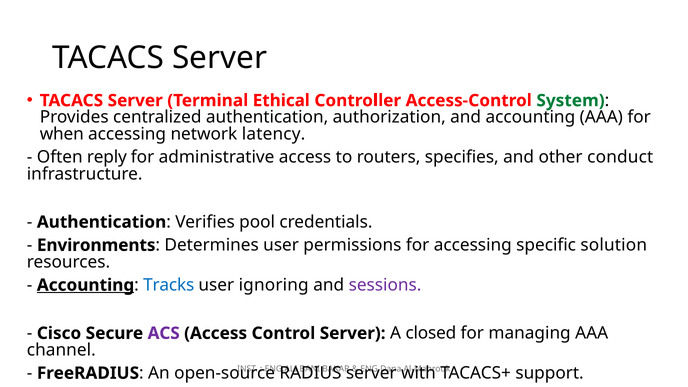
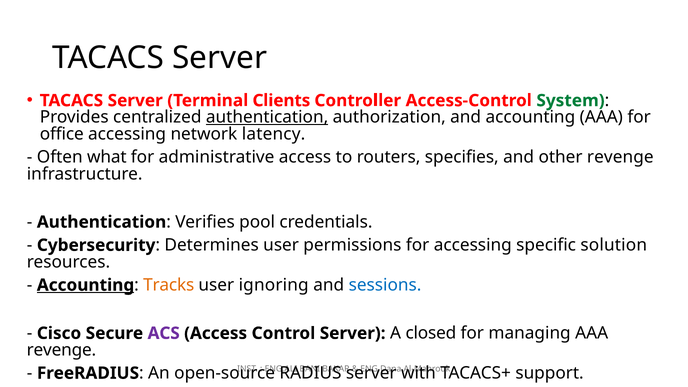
Ethical: Ethical -> Clients
authentication at (267, 117) underline: none -> present
when: when -> office
reply: reply -> what
other conduct: conduct -> revenge
Environments: Environments -> Cybersecurity
Tracks colour: blue -> orange
sessions colour: purple -> blue
channel at (61, 350): channel -> revenge
